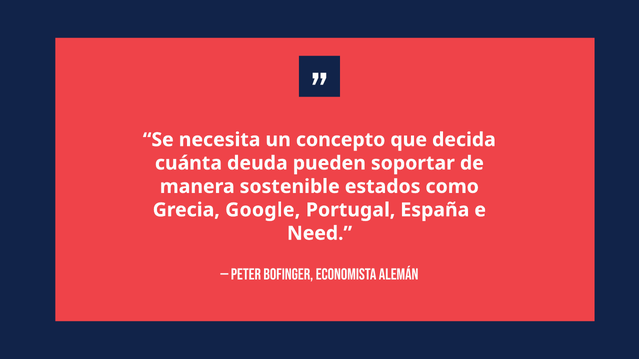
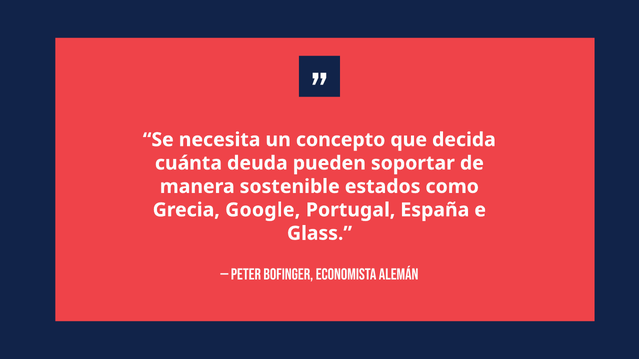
Need: Need -> Glass
